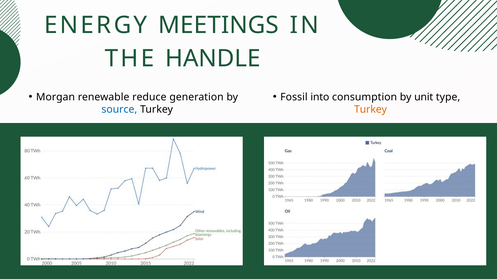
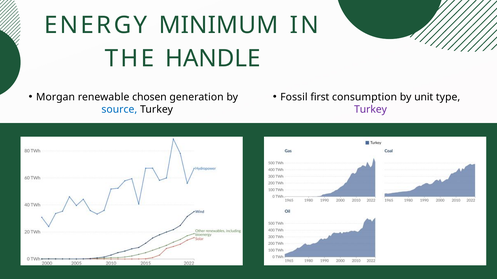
MEETINGS: MEETINGS -> MINIMUM
reduce: reduce -> chosen
into: into -> first
Turkey at (371, 110) colour: orange -> purple
